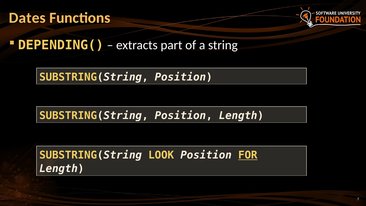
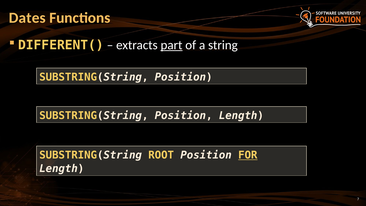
DEPENDING(: DEPENDING( -> DIFFERENT(
part underline: none -> present
LOOK: LOOK -> ROOT
